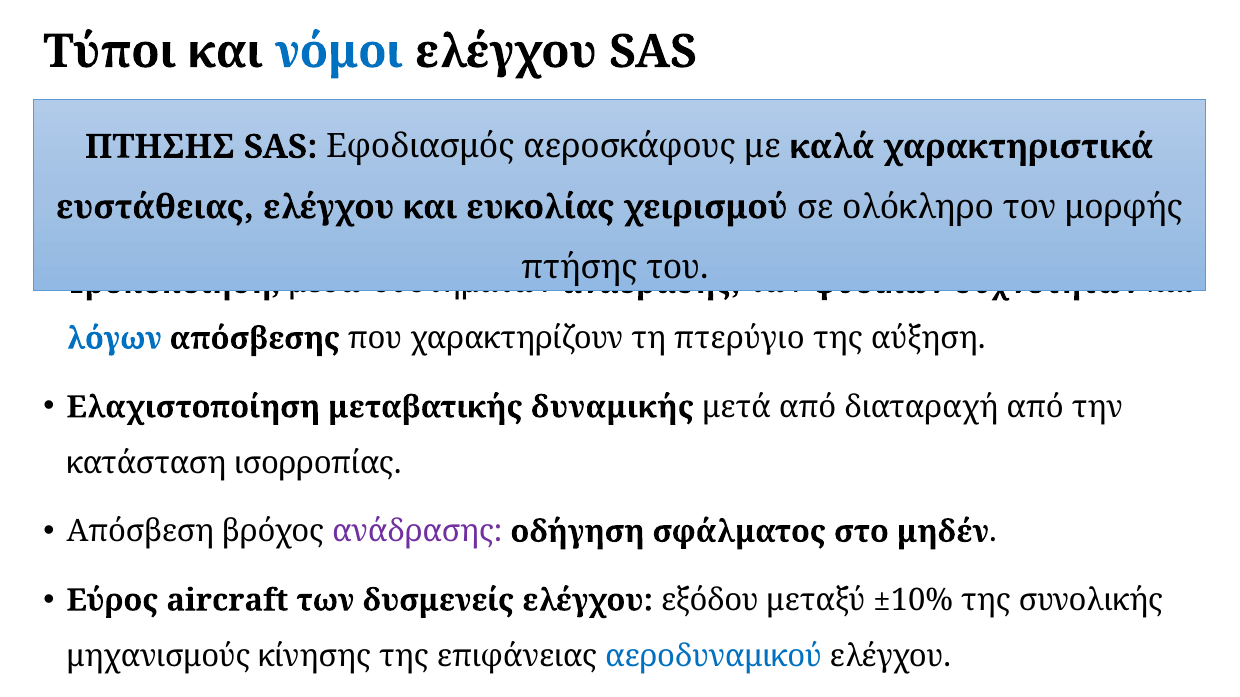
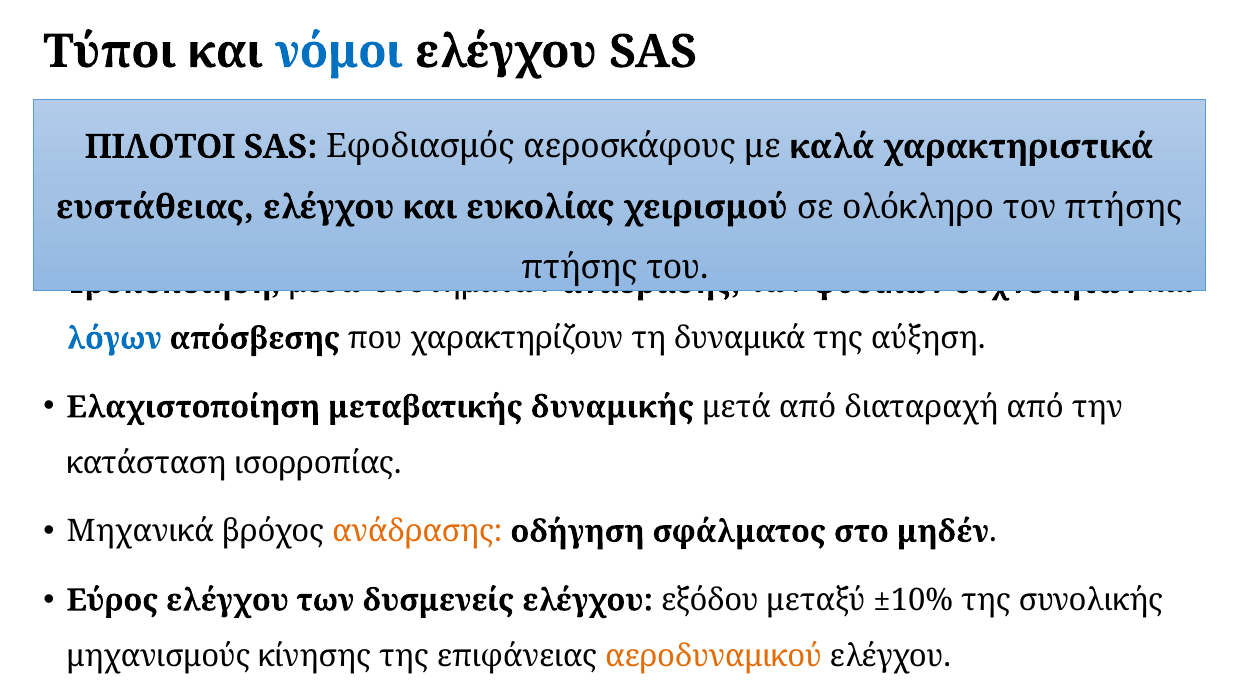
ΠΤΗΣΗΣ: ΠΤΗΣΗΣ -> ΠΙΛΟΤΟΙ
τον μορφής: μορφής -> πτήσης
πτερύγιο: πτερύγιο -> δυναμικά
Απόσβεση: Απόσβεση -> Μηχανικά
ανάδρασης at (417, 532) colour: purple -> orange
Εύρος aircraft: aircraft -> ελέγχου
αεροδυναμικού colour: blue -> orange
